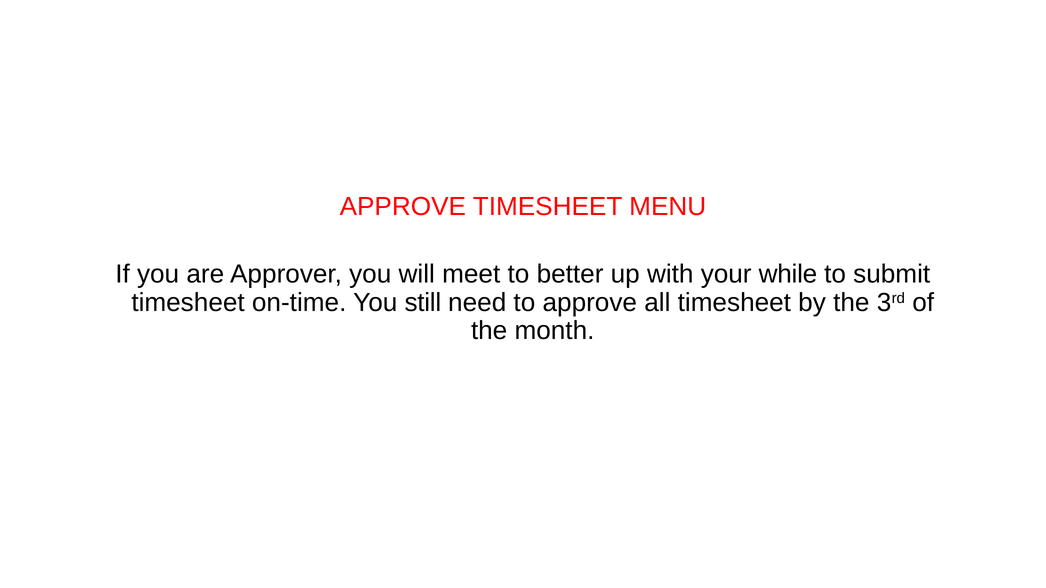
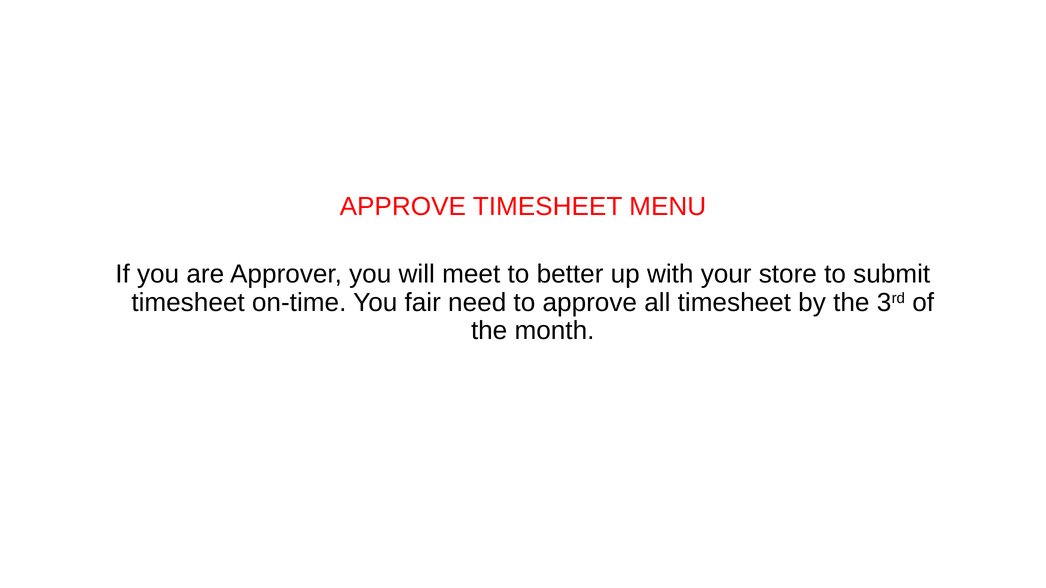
while: while -> store
still: still -> fair
